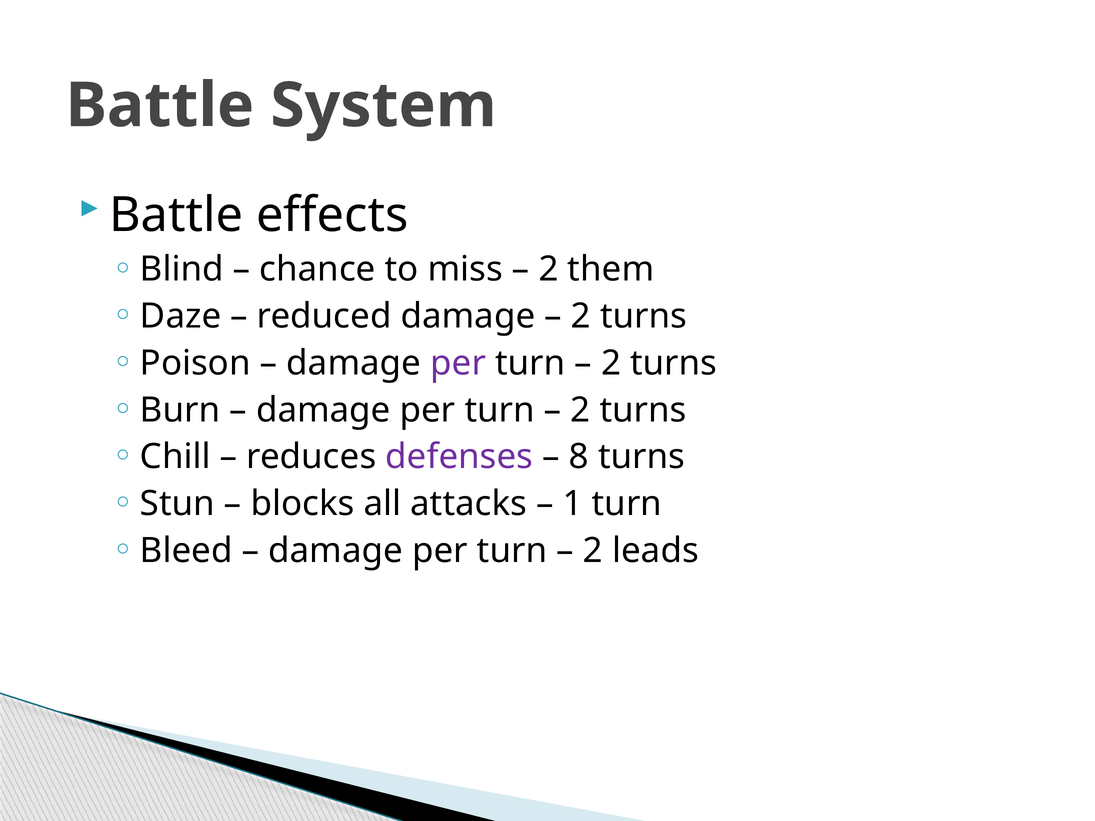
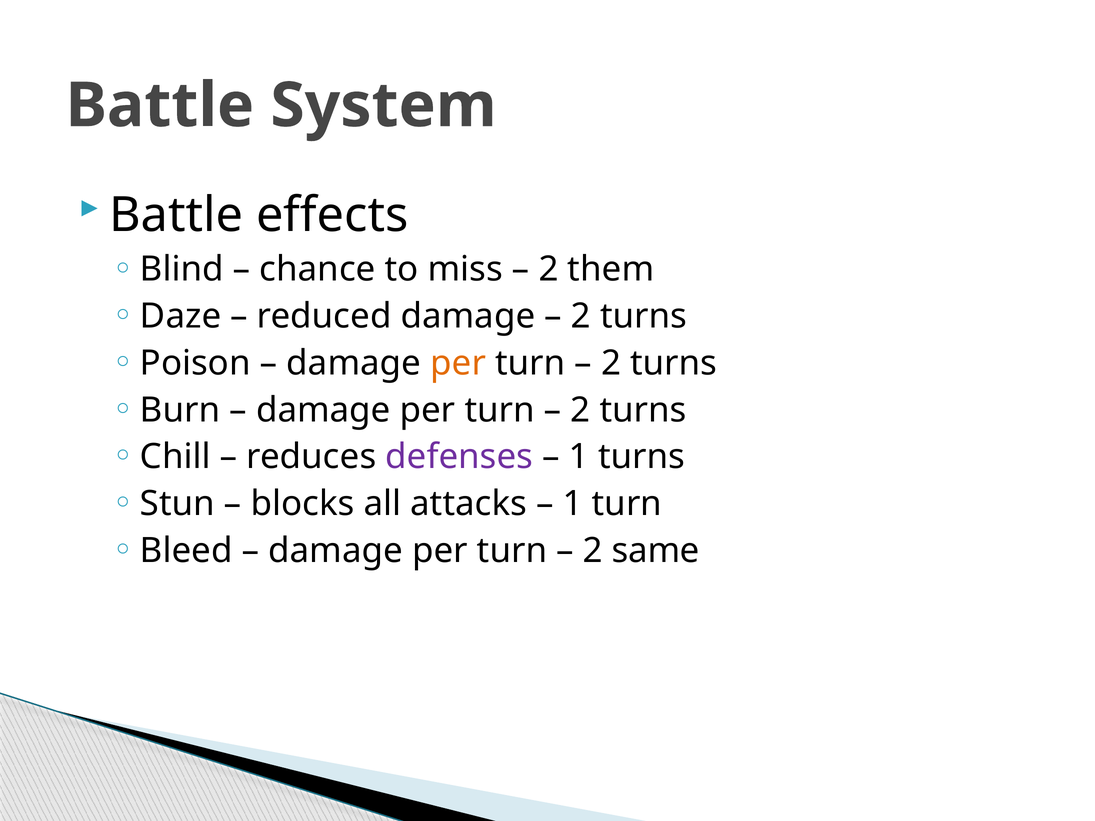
per at (458, 363) colour: purple -> orange
8 at (579, 457): 8 -> 1
leads: leads -> same
